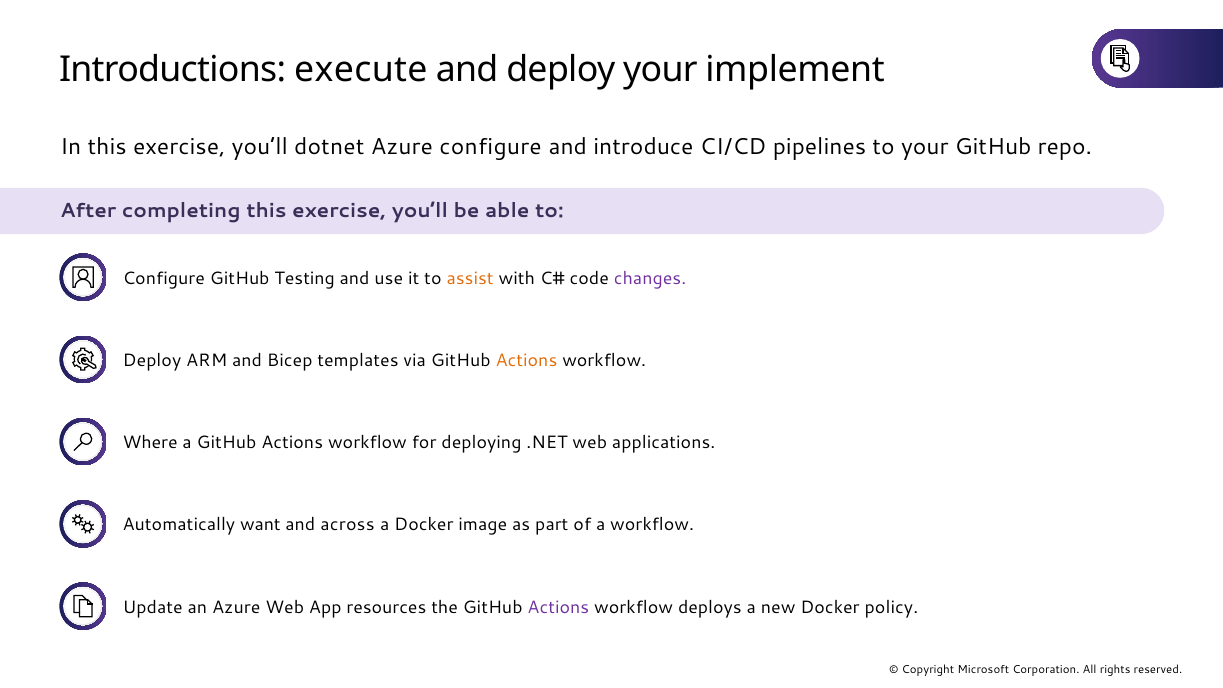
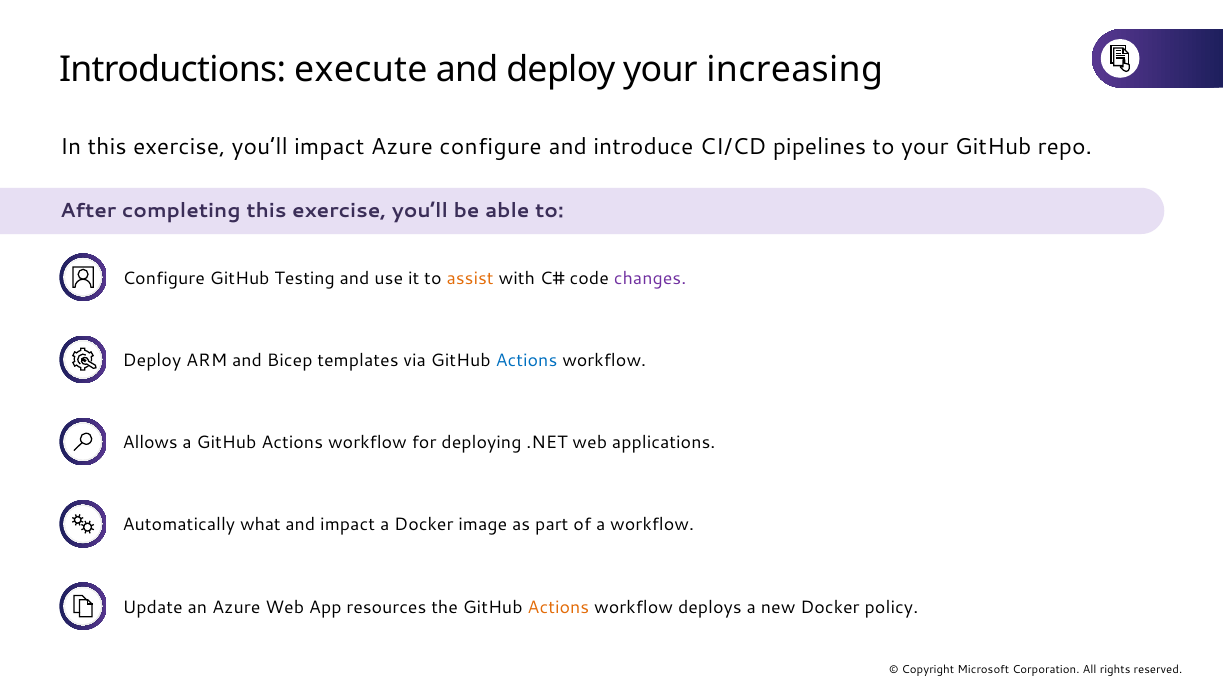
implement: implement -> increasing
you’ll dotnet: dotnet -> impact
Actions at (526, 360) colour: orange -> blue
Where: Where -> Allows
want: want -> what
and across: across -> impact
Actions at (558, 607) colour: purple -> orange
